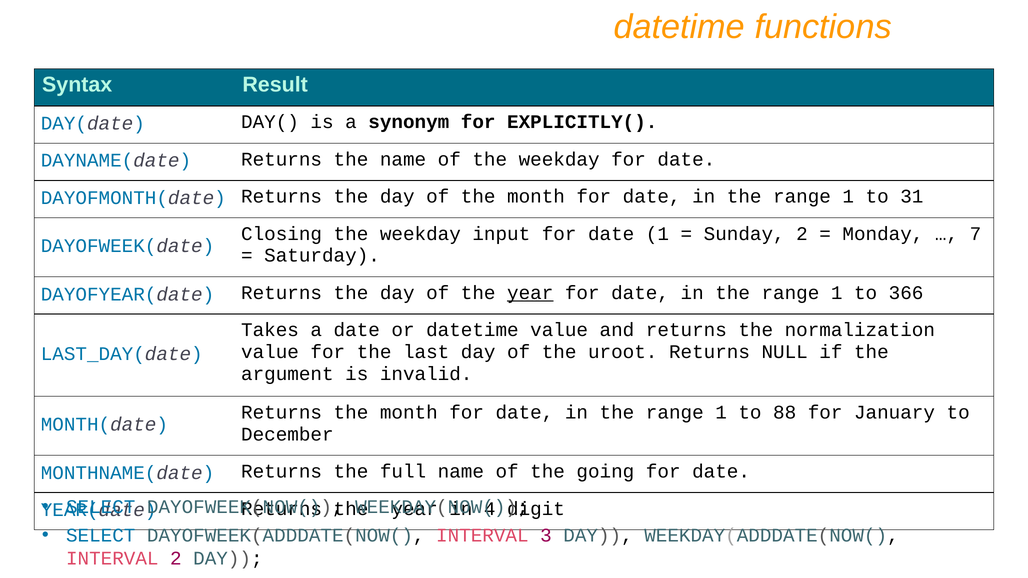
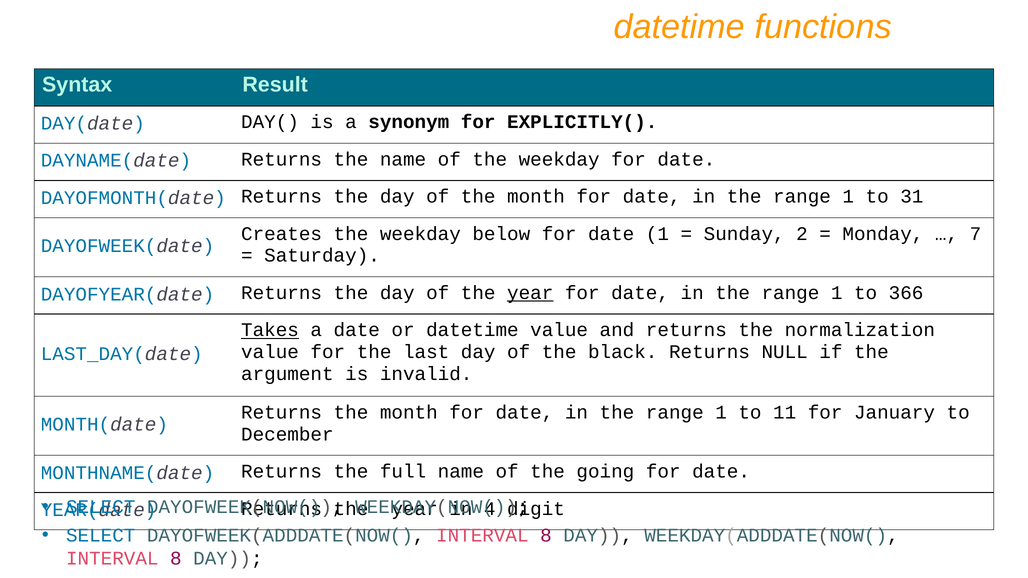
Closing: Closing -> Creates
input: input -> below
Takes underline: none -> present
uroot: uroot -> black
88: 88 -> 11
DAYOFWEEK(ADDDATE(NOW( INTERVAL 3: 3 -> 8
2 at (176, 559): 2 -> 8
